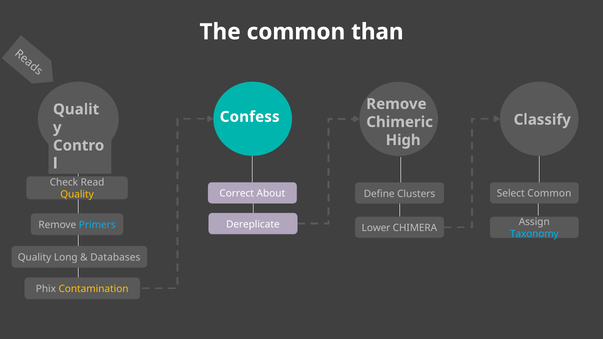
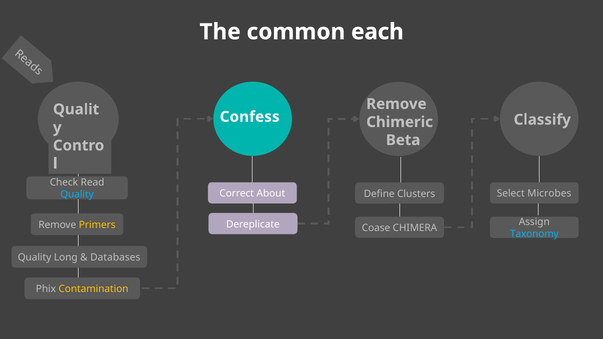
than: than -> each
High: High -> Beta
Select Common: Common -> Microbes
Quality at (77, 195) colour: yellow -> light blue
Lower: Lower -> Coase
Primers colour: light blue -> yellow
